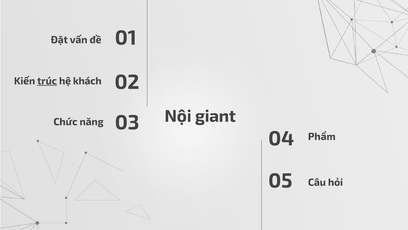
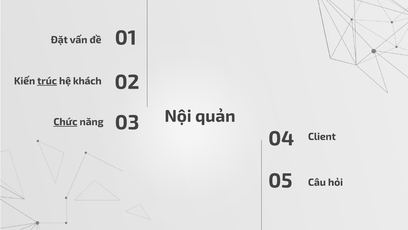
giant: giant -> quản
Chức underline: none -> present
Phẩm: Phẩm -> Client
